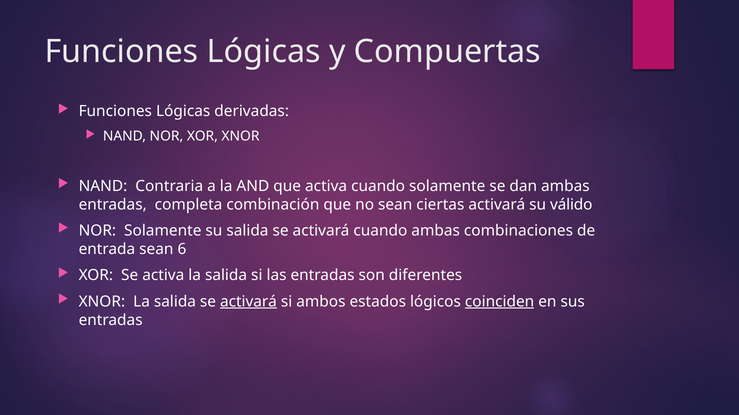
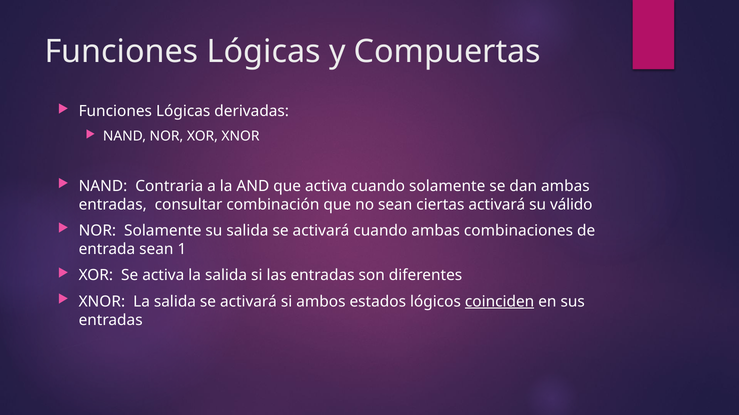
completa: completa -> consultar
6: 6 -> 1
activará at (248, 302) underline: present -> none
